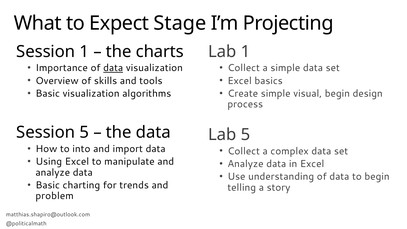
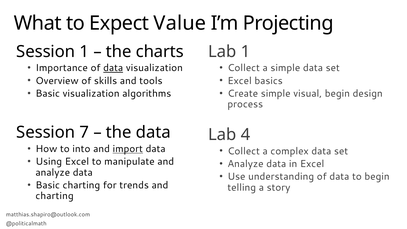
Stage: Stage -> Value
Session 5: 5 -> 7
Lab 5: 5 -> 4
import underline: none -> present
problem at (55, 196): problem -> charting
